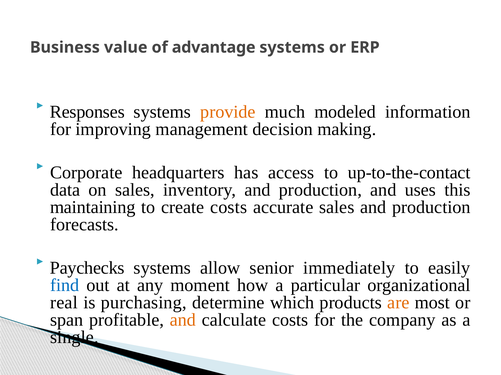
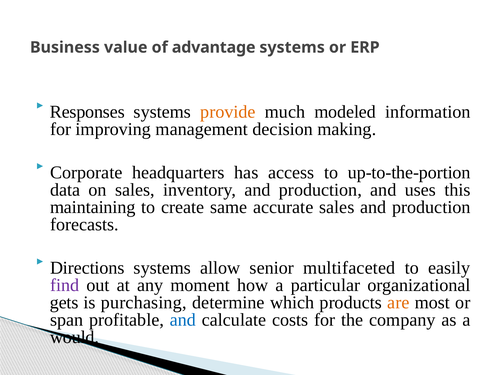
up-to-the-contact: up-to-the-contact -> up-to-the-portion
create costs: costs -> same
Paychecks: Paychecks -> Directions
immediately: immediately -> multifaceted
find colour: blue -> purple
real: real -> gets
and at (183, 321) colour: orange -> blue
single: single -> would
